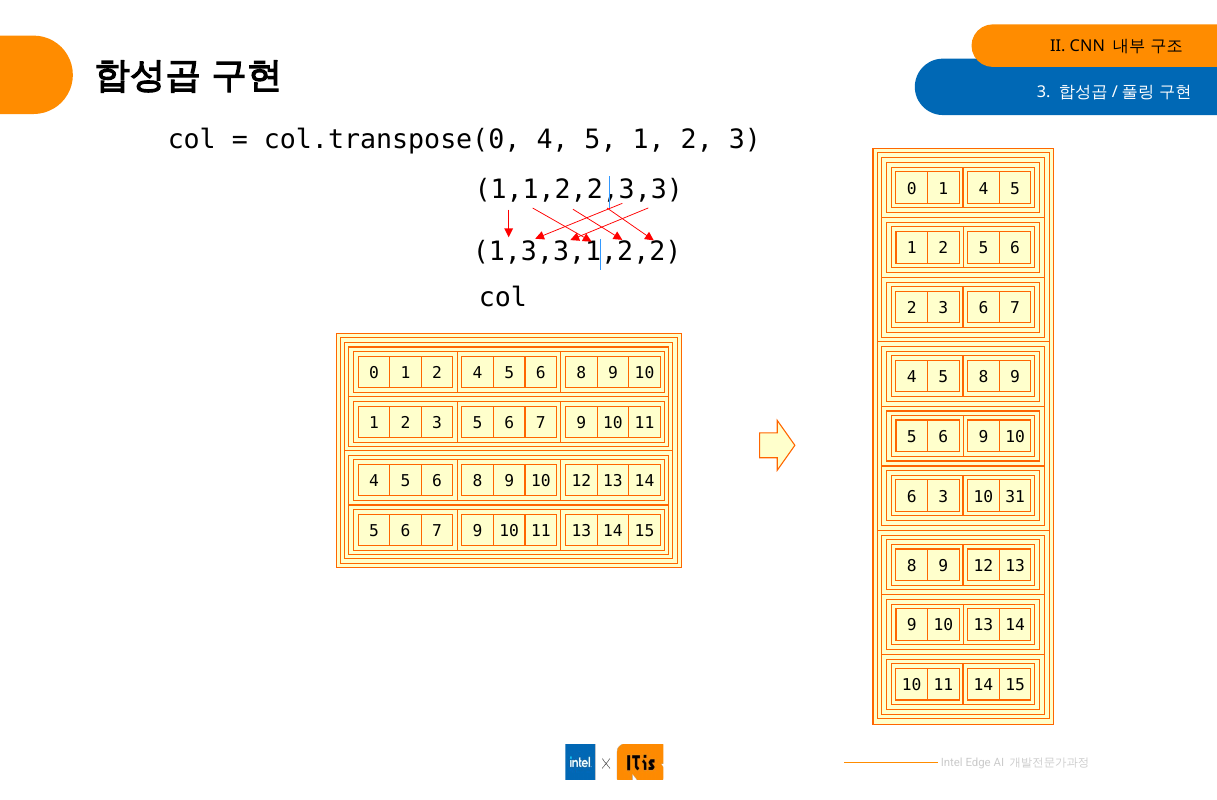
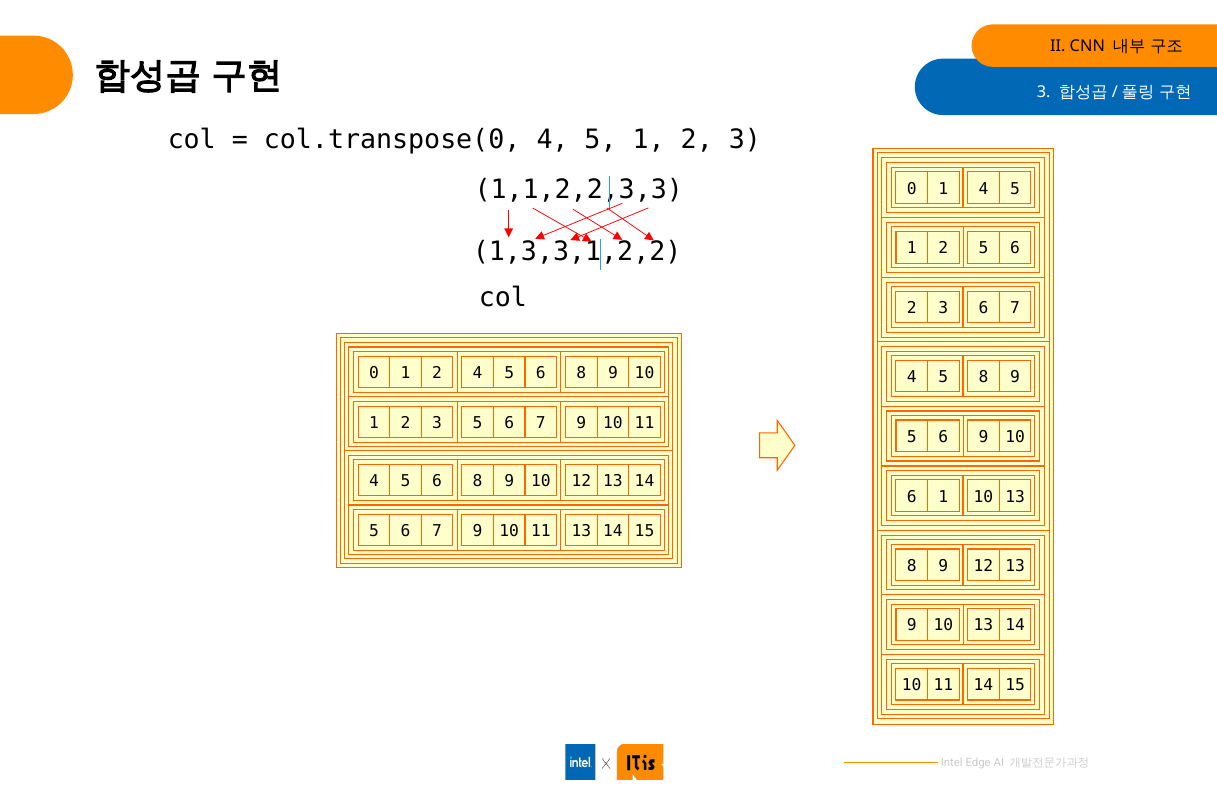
6 3: 3 -> 1
31 at (1015, 496): 31 -> 13
